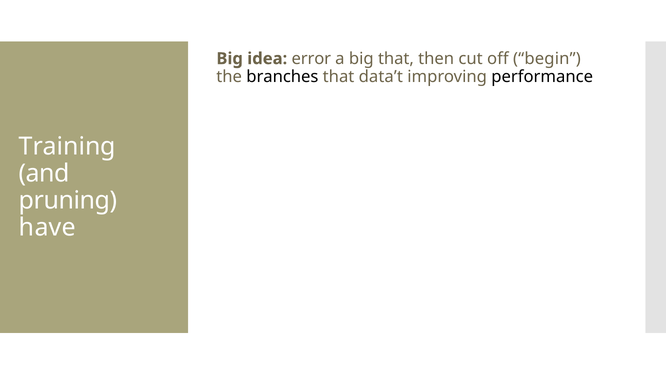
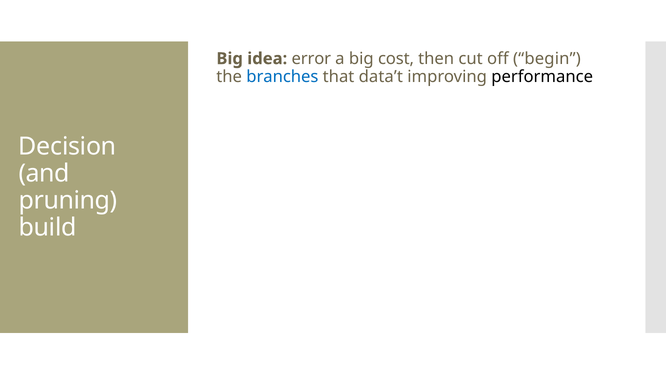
big that: that -> cost
branches colour: black -> blue
Training: Training -> Decision
have: have -> build
